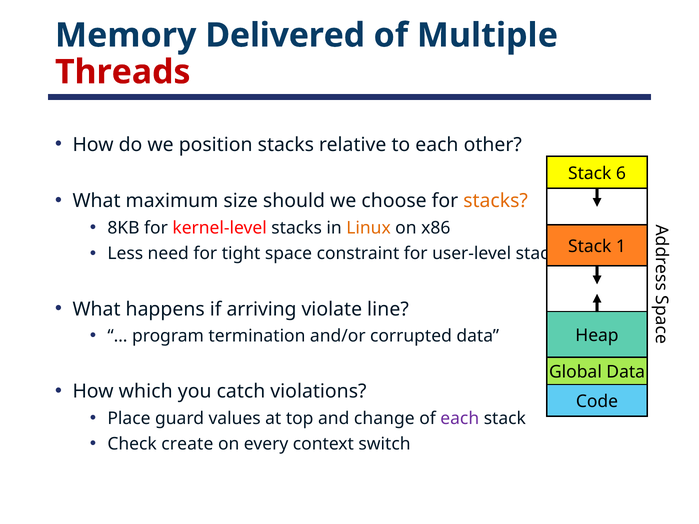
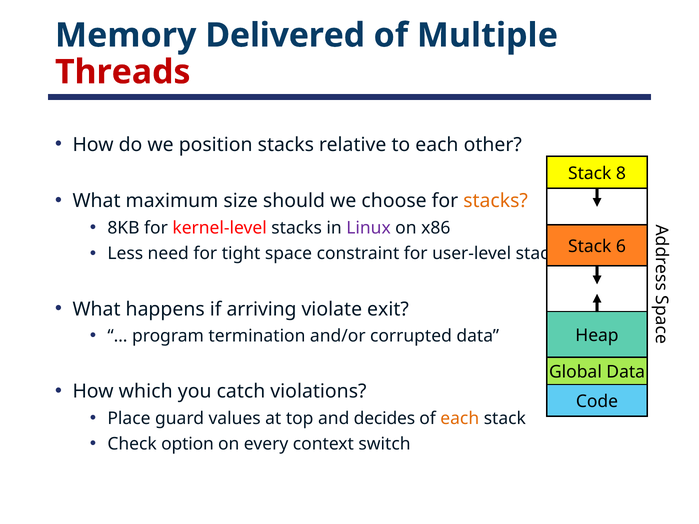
6: 6 -> 8
Linux colour: orange -> purple
1: 1 -> 6
line: line -> exit
change: change -> decides
each at (460, 418) colour: purple -> orange
create: create -> option
